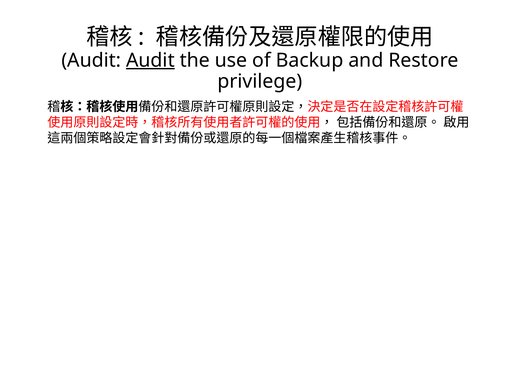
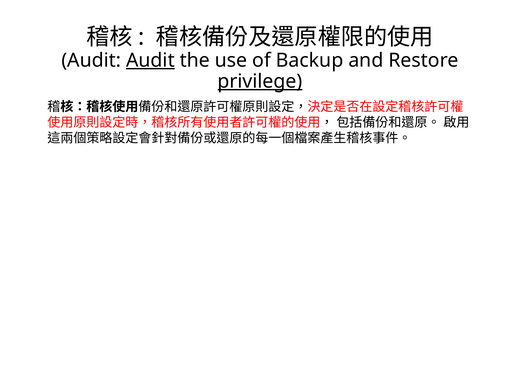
privilege underline: none -> present
